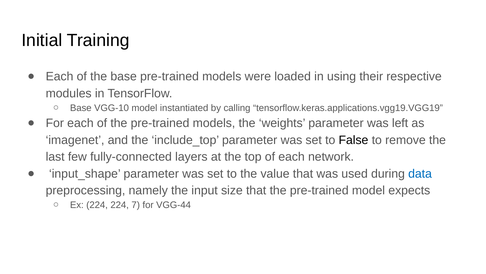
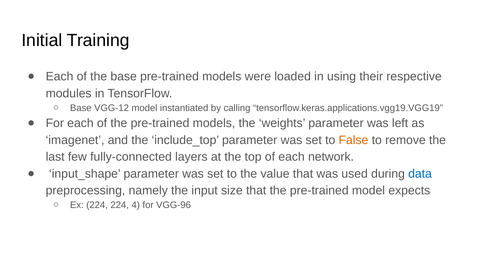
VGG-10: VGG-10 -> VGG-12
False colour: black -> orange
7: 7 -> 4
VGG-44: VGG-44 -> VGG-96
